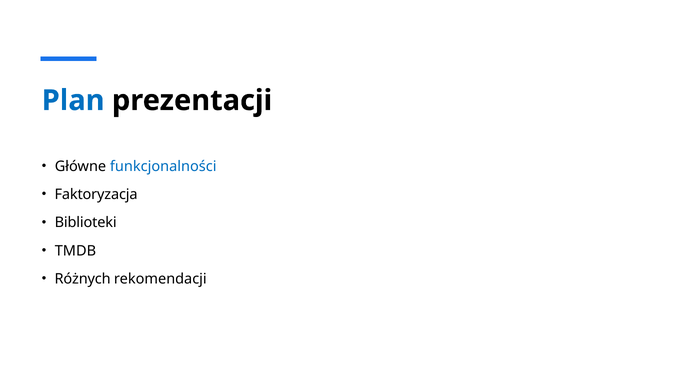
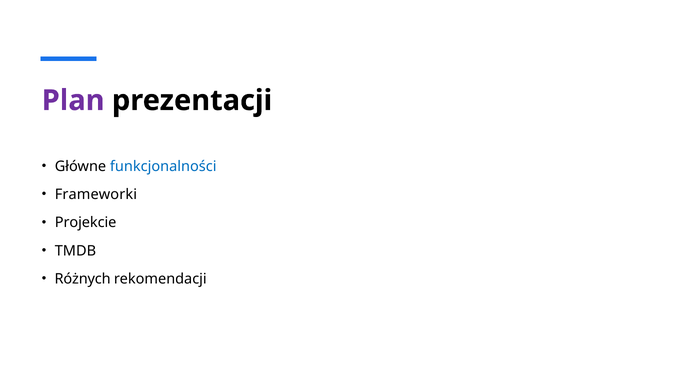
Plan colour: blue -> purple
Faktoryzacja: Faktoryzacja -> Frameworki
Biblioteki: Biblioteki -> Projekcie
